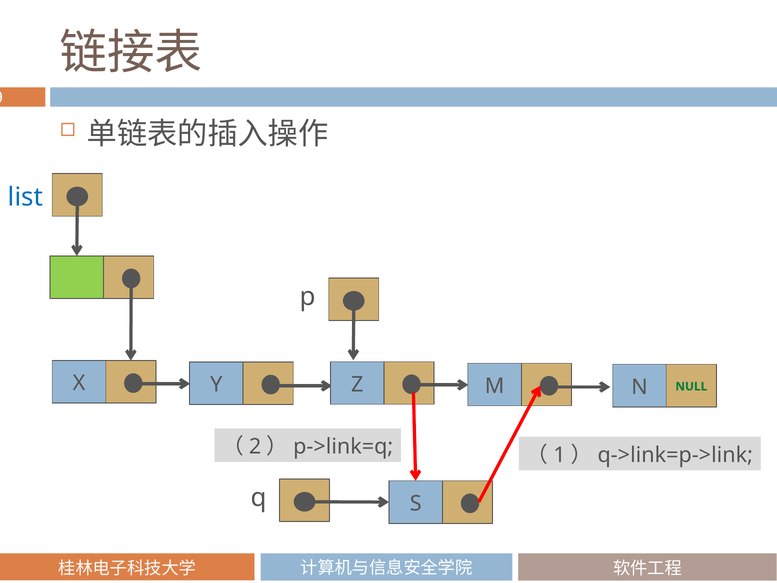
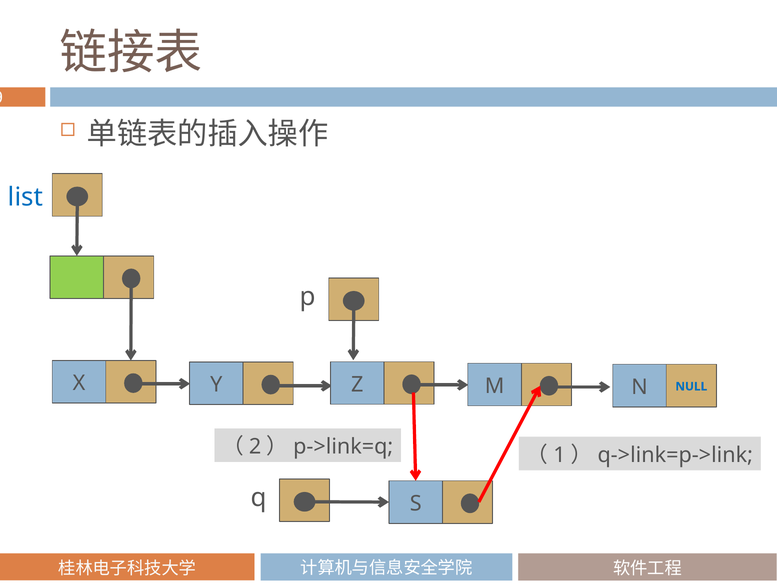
NULL colour: green -> blue
